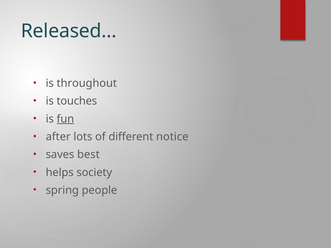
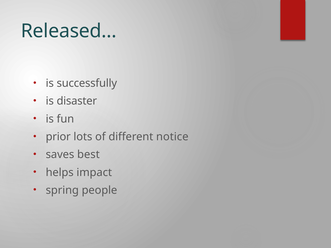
throughout: throughout -> successfully
touches: touches -> disaster
fun underline: present -> none
after: after -> prior
society: society -> impact
